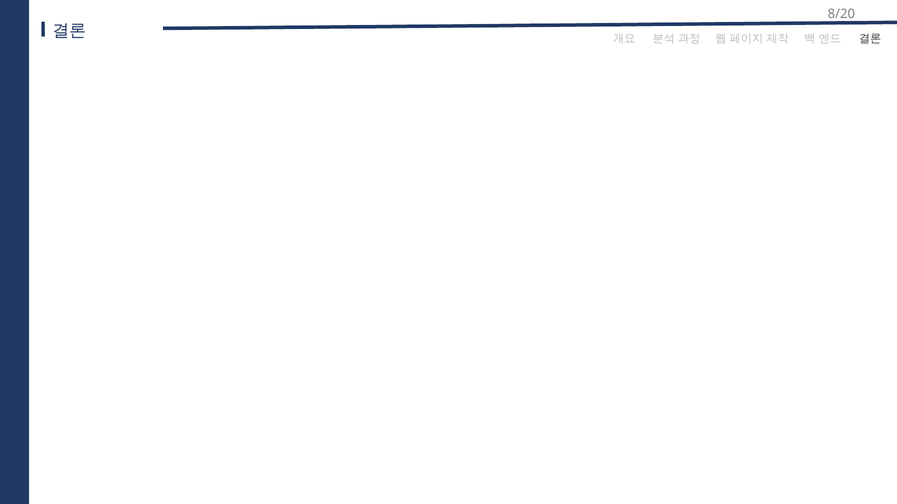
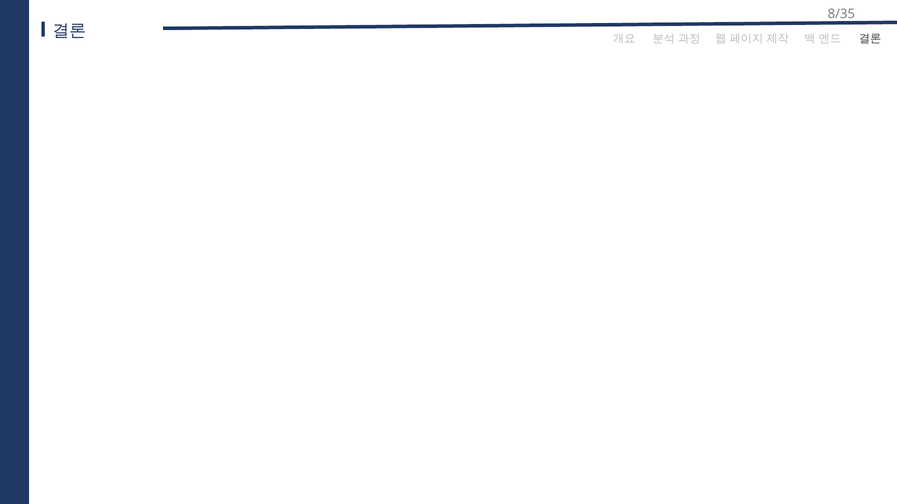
8/20: 8/20 -> 8/35
